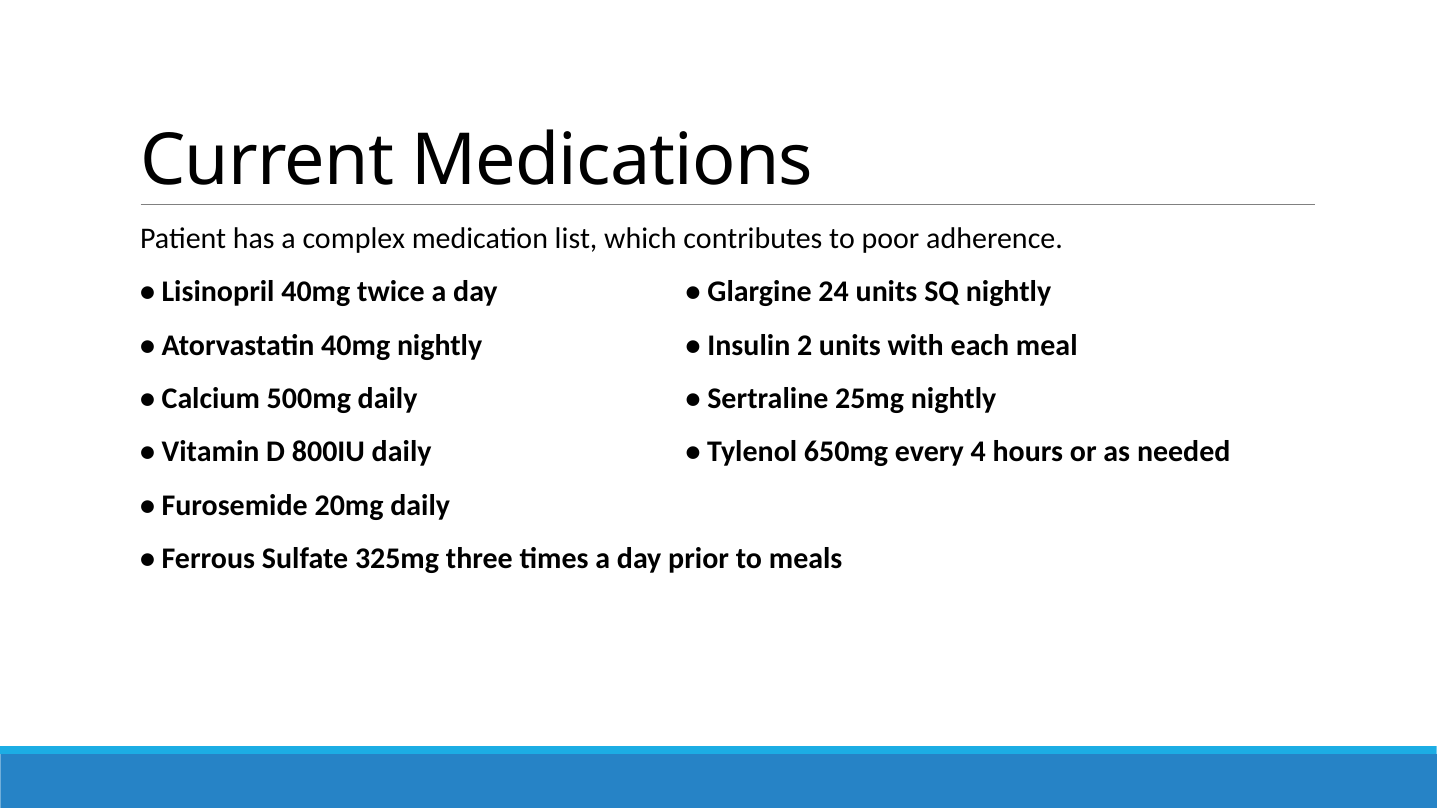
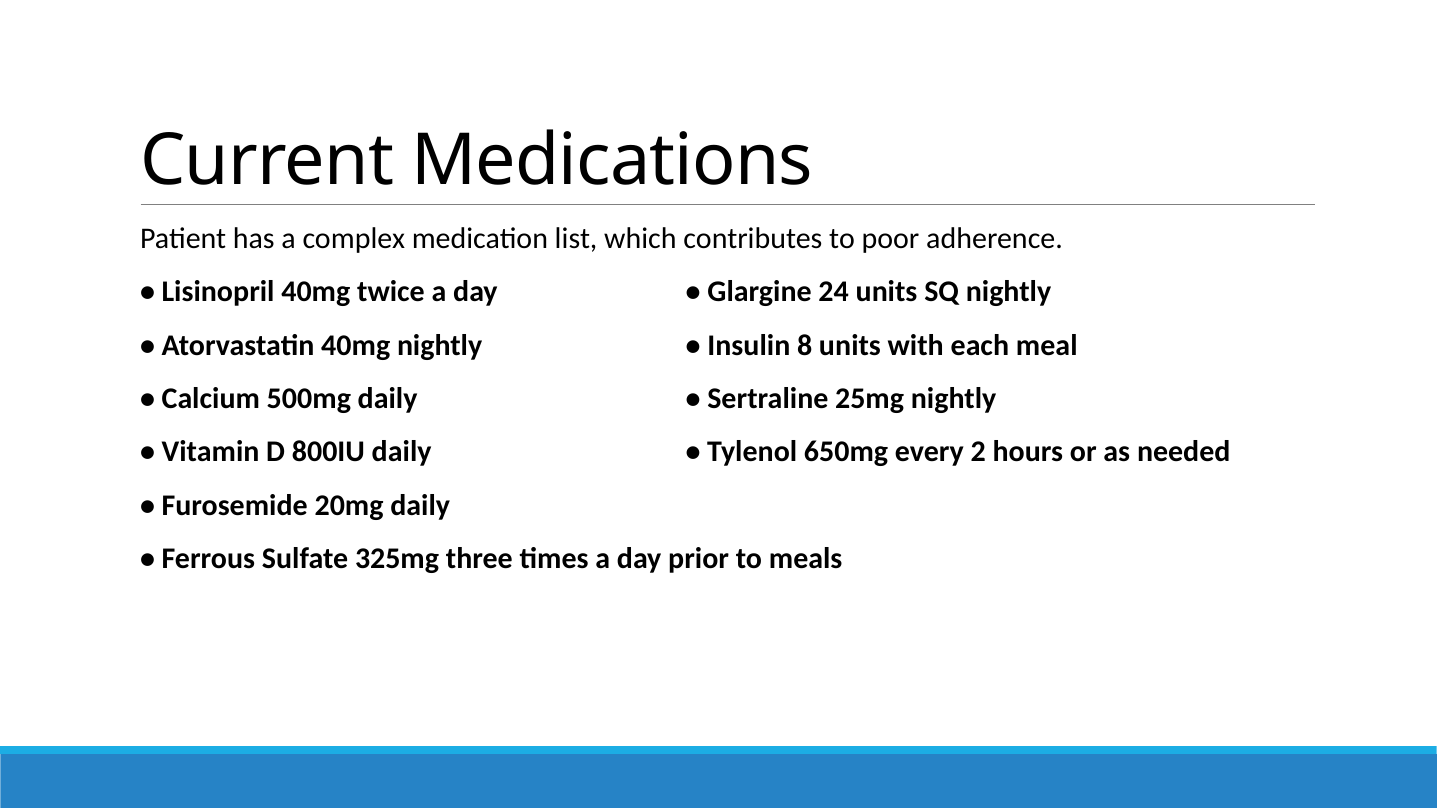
2: 2 -> 8
4: 4 -> 2
